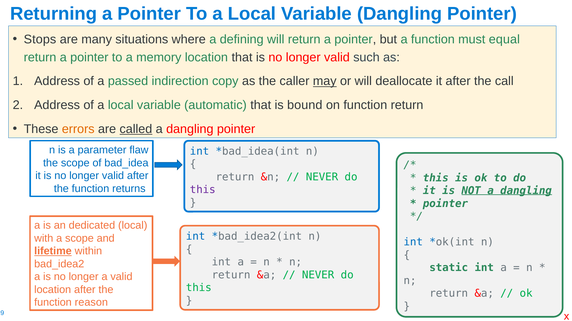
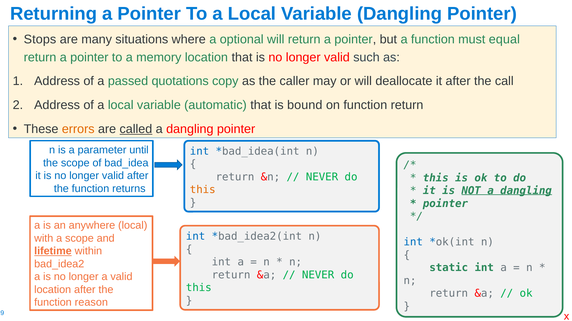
defining: defining -> optional
indirection: indirection -> quotations
may underline: present -> none
flaw: flaw -> until
this at (203, 190) colour: purple -> orange
dedicated: dedicated -> anywhere
